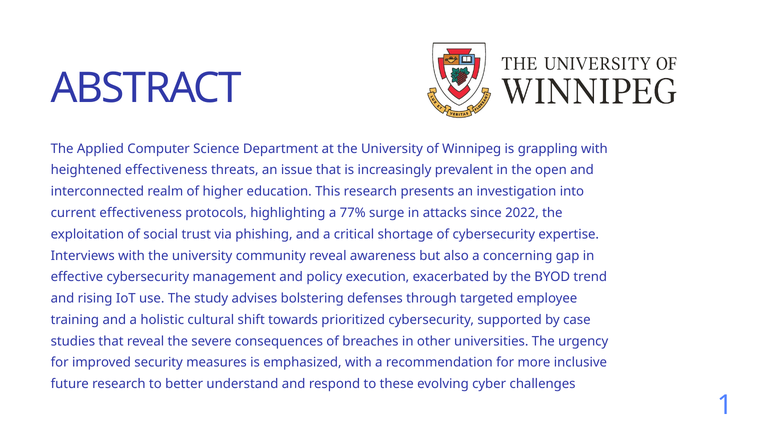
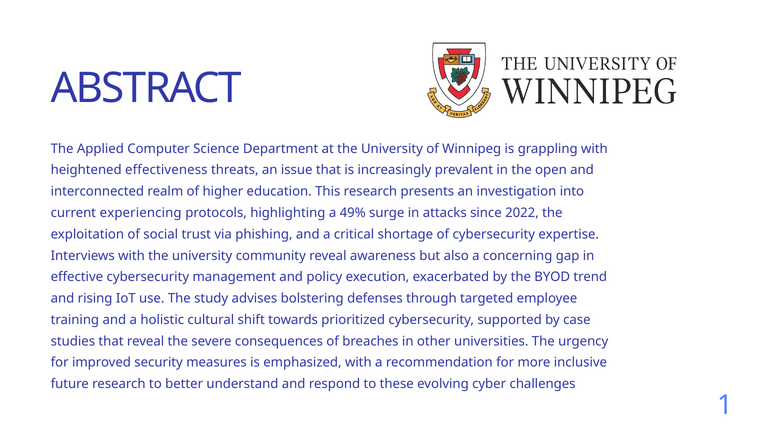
current effectiveness: effectiveness -> experiencing
77%: 77% -> 49%
